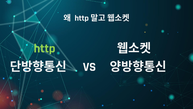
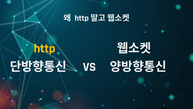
http at (45, 48) colour: light green -> yellow
